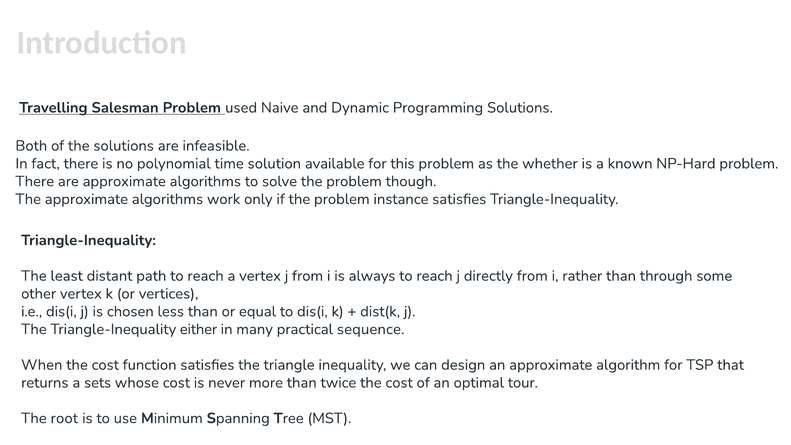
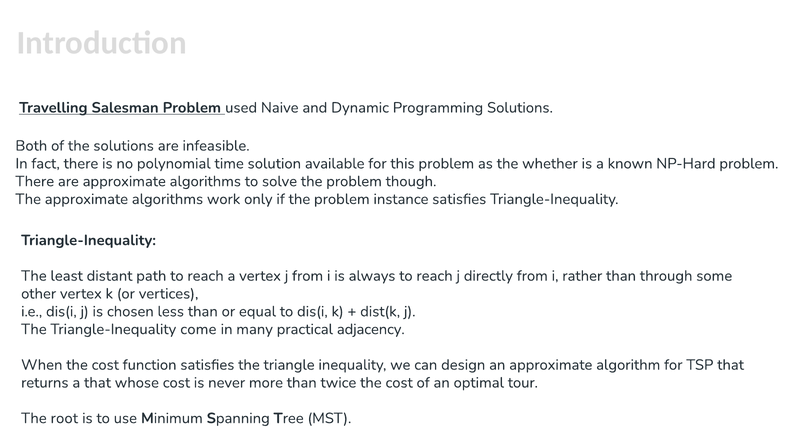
either: either -> come
sequence: sequence -> adjacency
a sets: sets -> that
